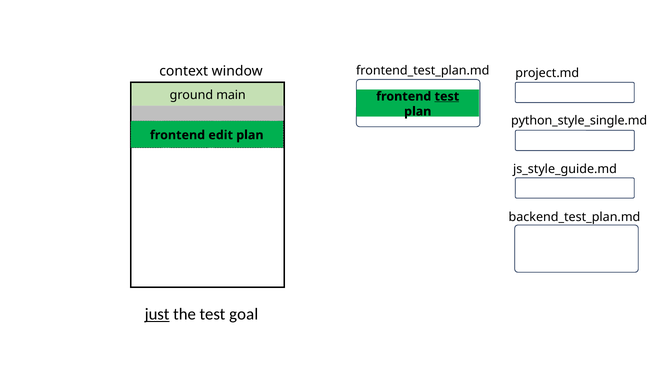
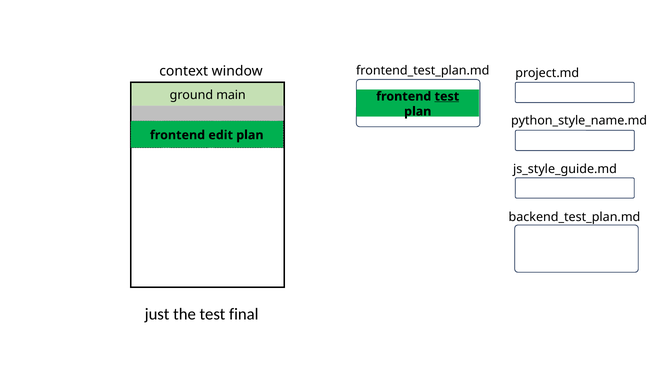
python_style_single.md: python_style_single.md -> python_style_name.md
just underline: present -> none
goal: goal -> final
